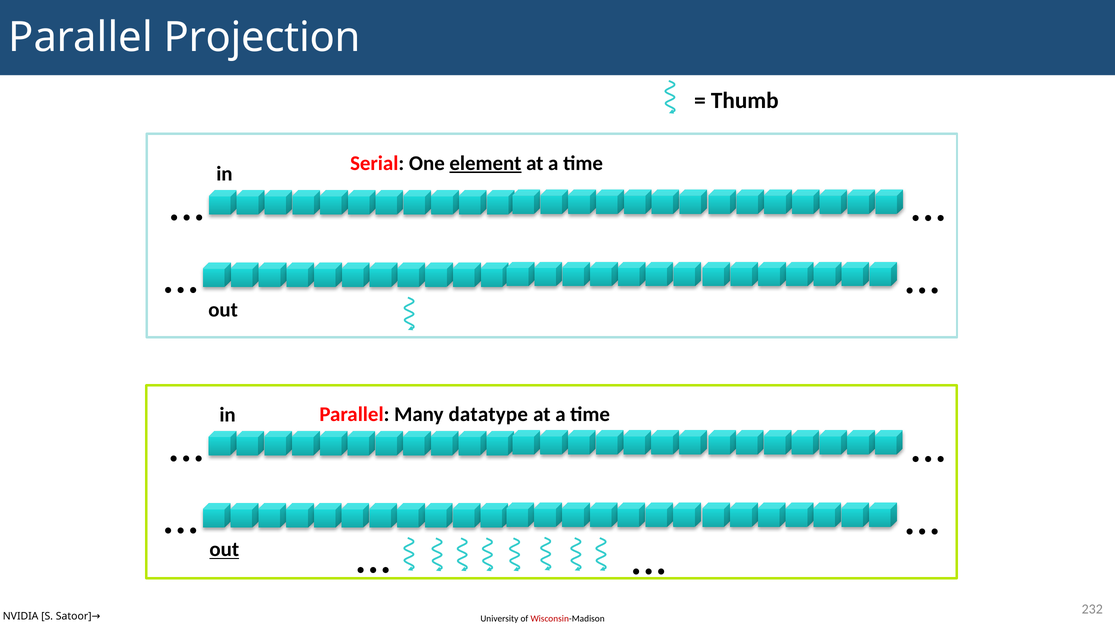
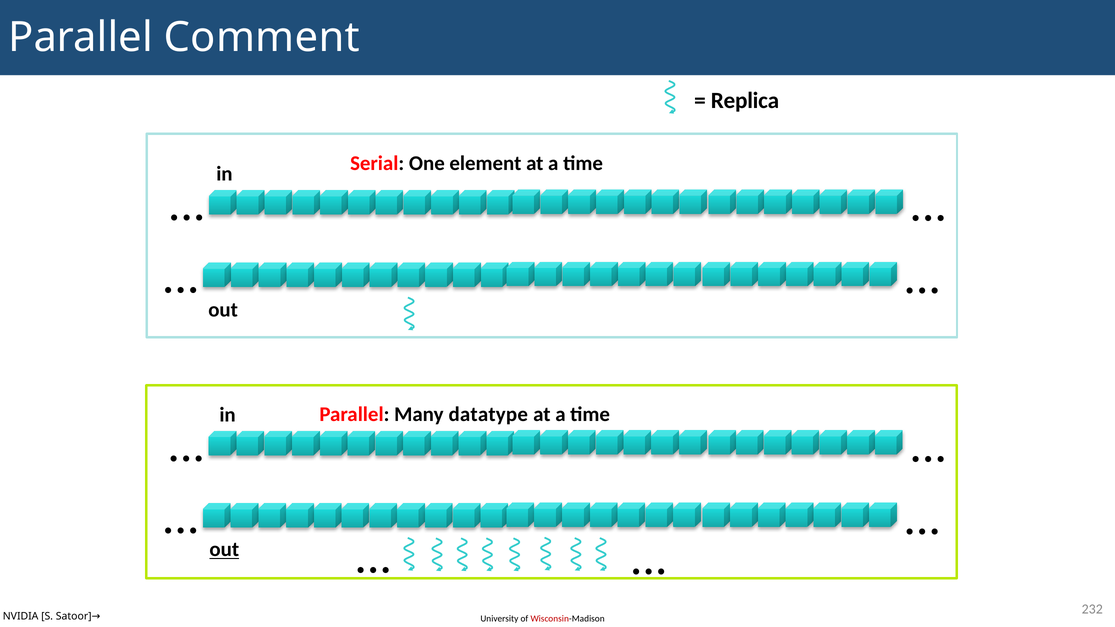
Projection: Projection -> Comment
Thumb: Thumb -> Replica
element underline: present -> none
